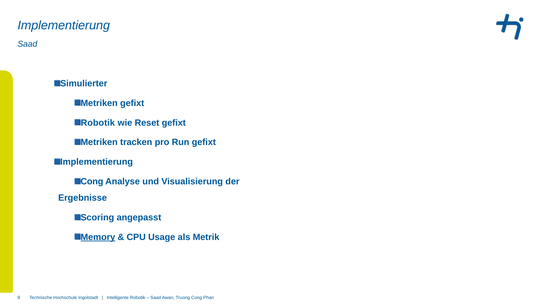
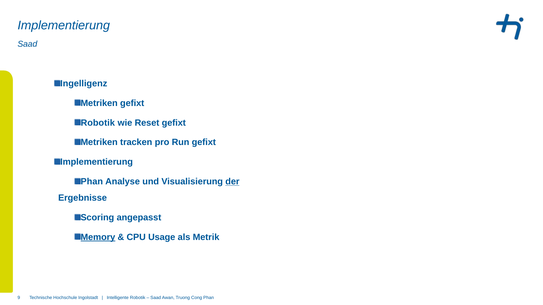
Simulierter: Simulierter -> Ingelligenz
Cong at (92, 182): Cong -> Phan
der underline: none -> present
